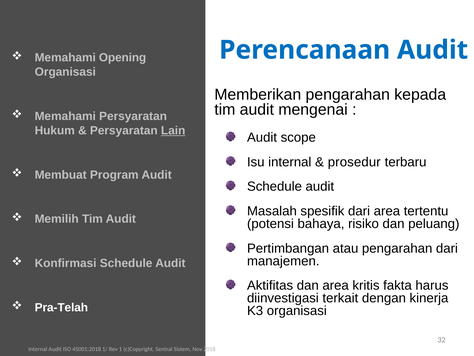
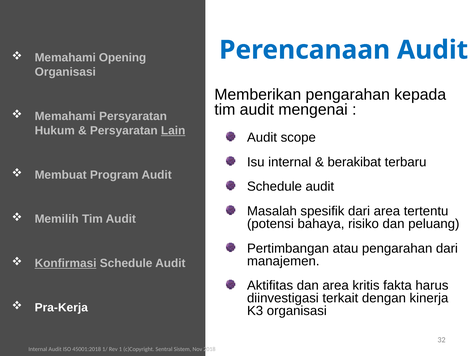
prosedur: prosedur -> berakibat
Konfirmasi underline: none -> present
Pra-Telah: Pra-Telah -> Pra-Kerja
